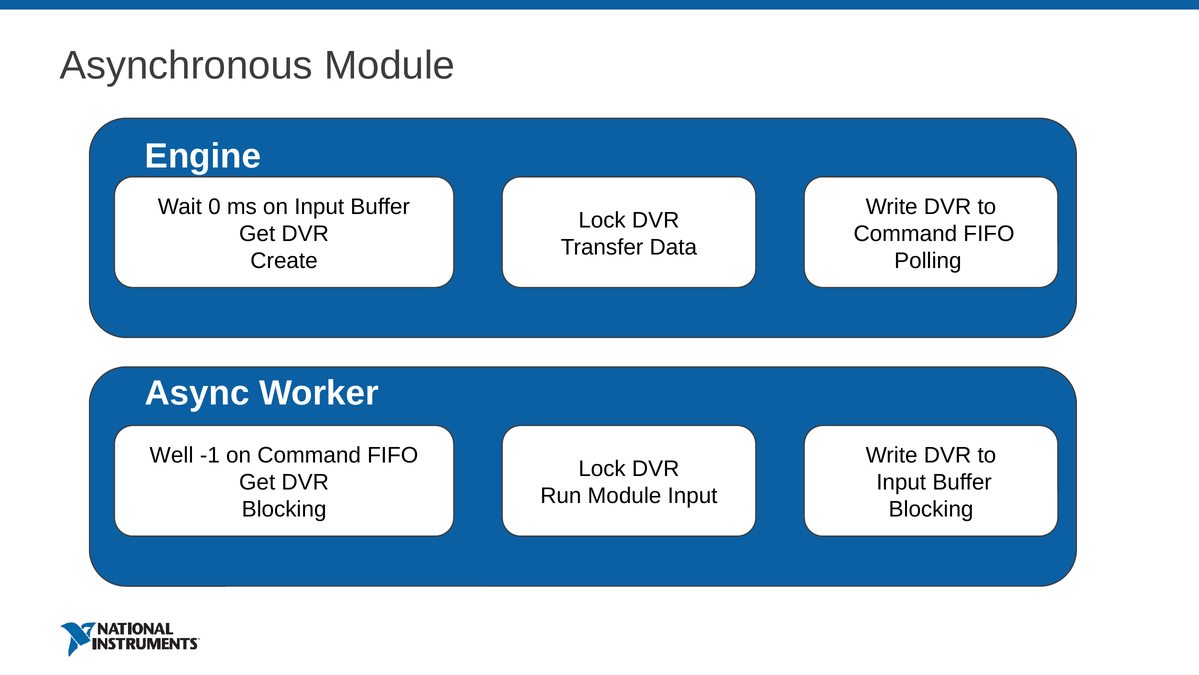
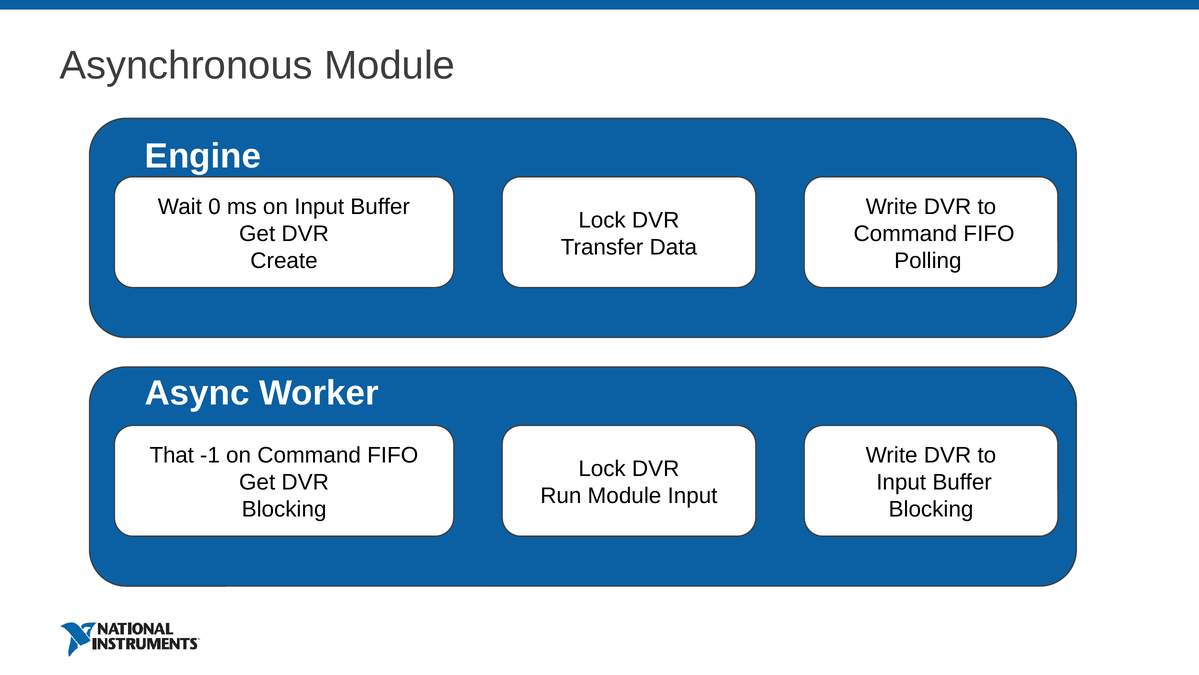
Well: Well -> That
